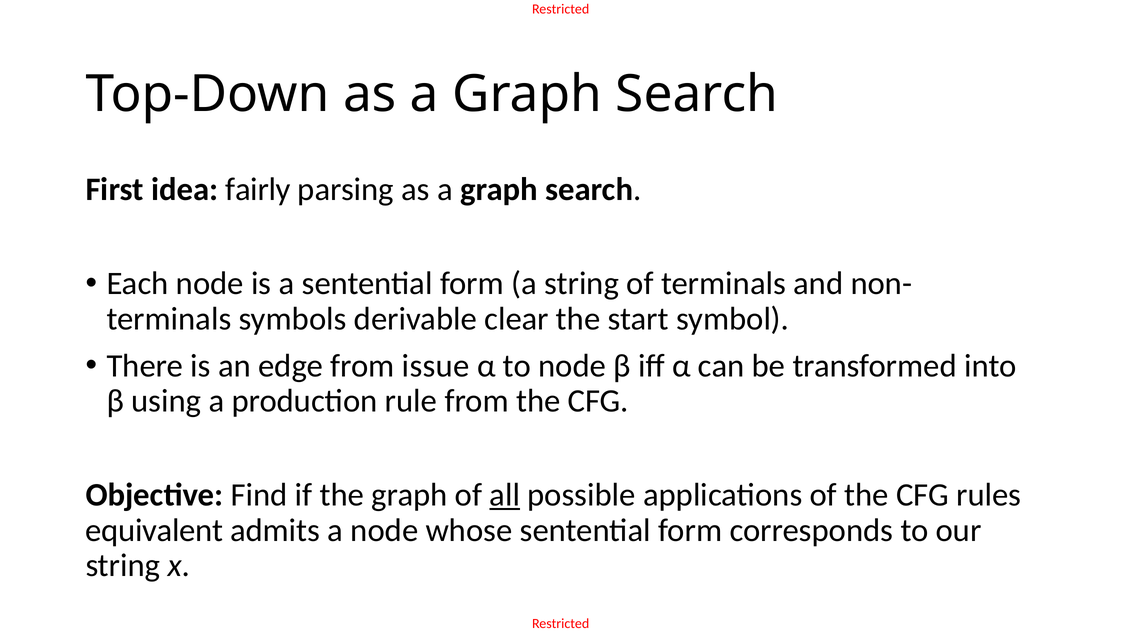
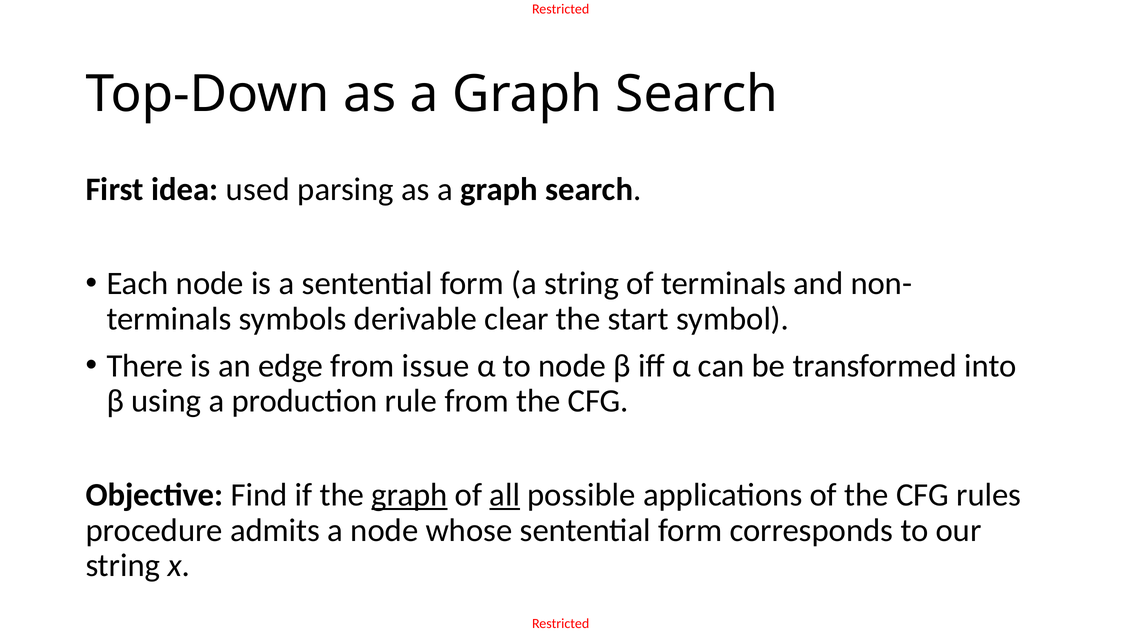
fairly: fairly -> used
graph at (410, 495) underline: none -> present
equivalent: equivalent -> procedure
